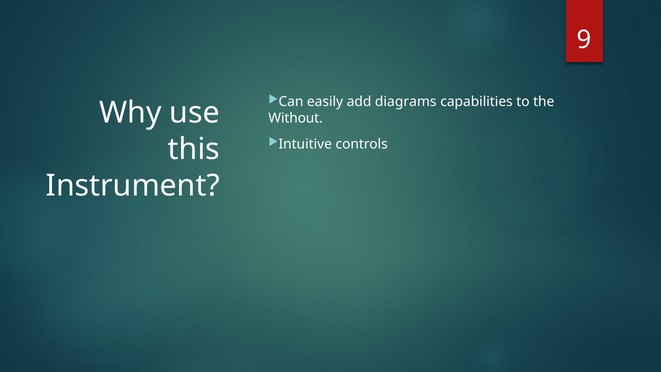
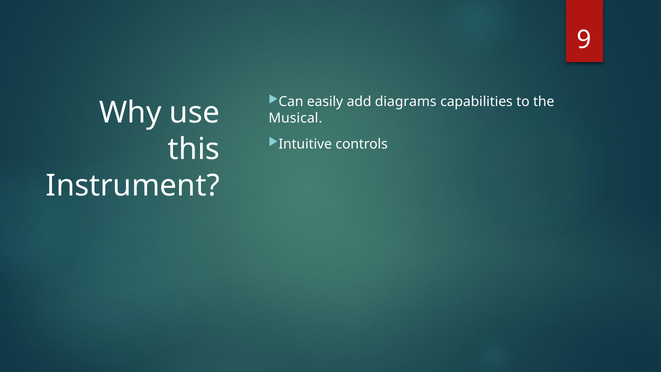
Without: Without -> Musical
